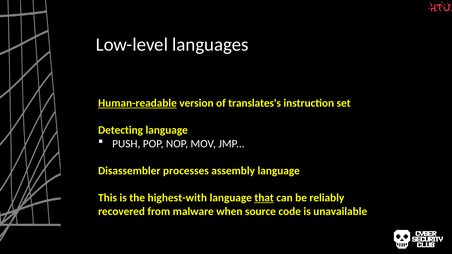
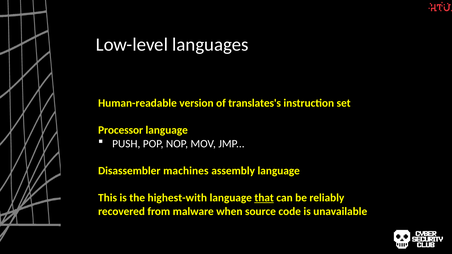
Human-readable underline: present -> none
Detecting: Detecting -> Processor
processes: processes -> machines
